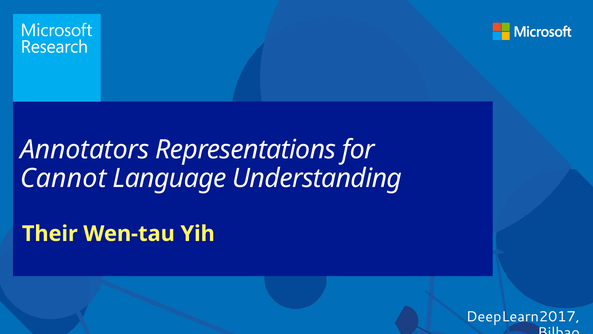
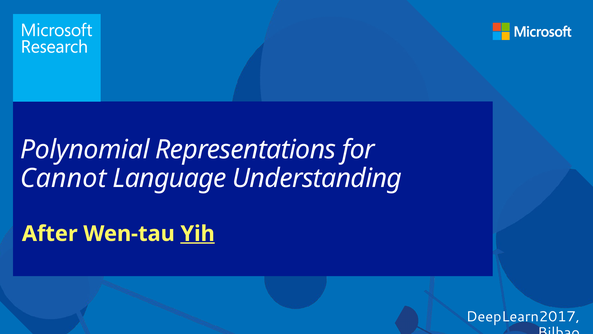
Annotators: Annotators -> Polynomial
Their: Their -> After
Yih underline: none -> present
